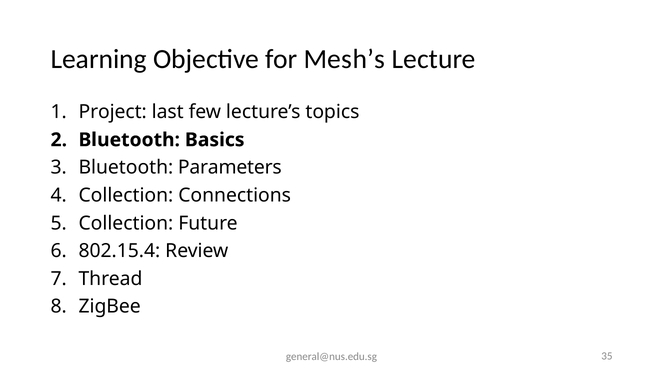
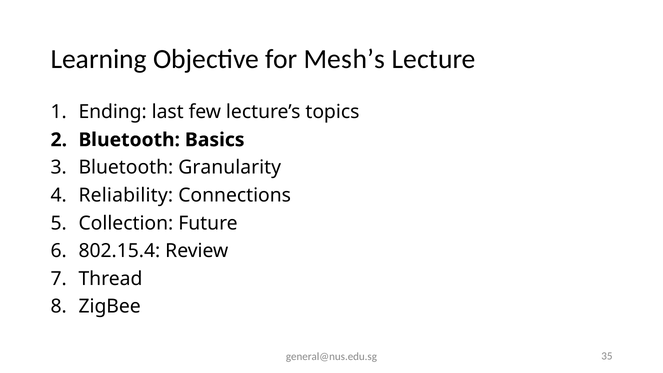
Project: Project -> Ending
Parameters: Parameters -> Granularity
Collection at (126, 195): Collection -> Reliability
